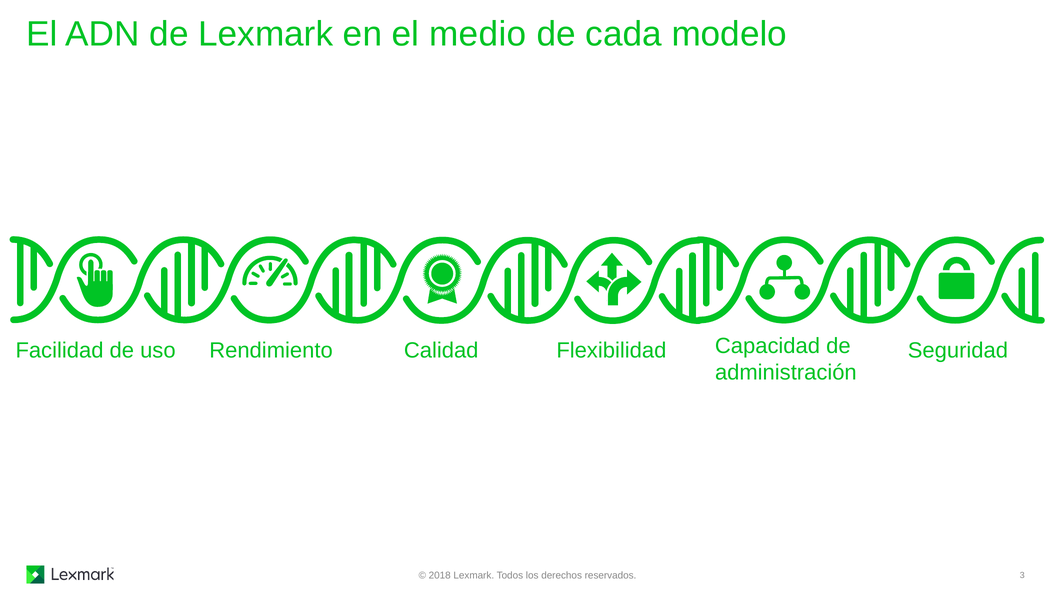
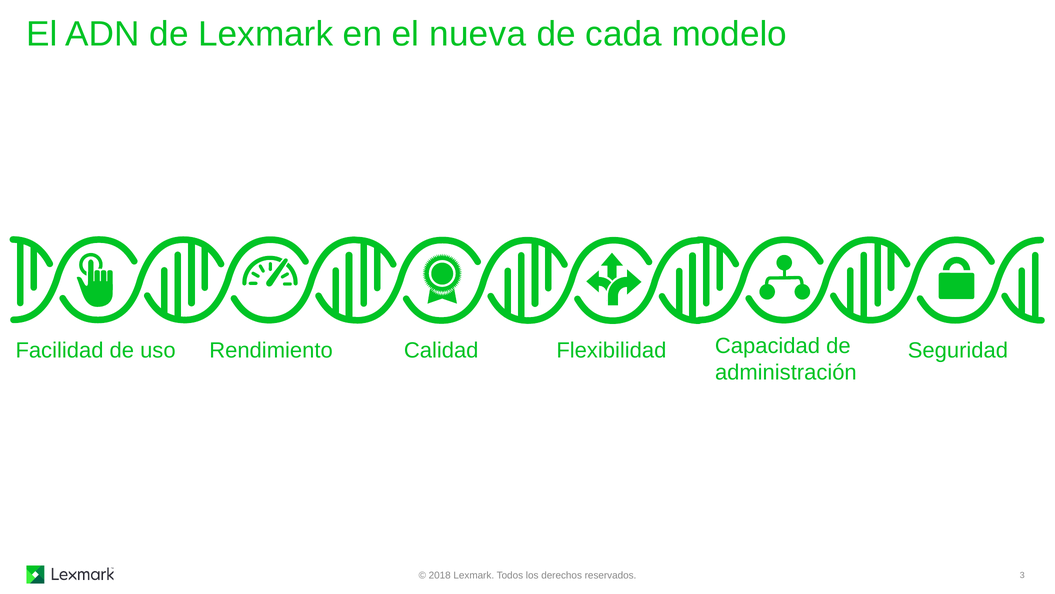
medio: medio -> nueva
